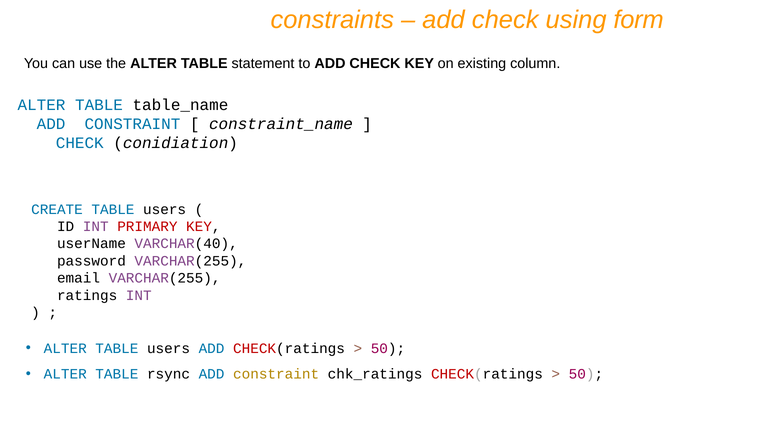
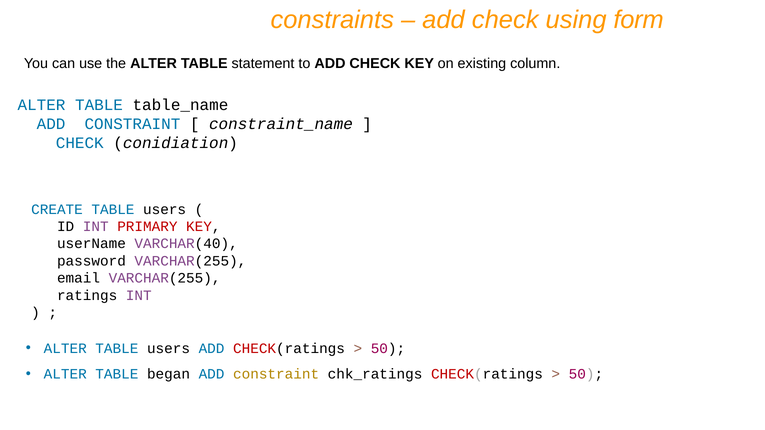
rsync: rsync -> began
